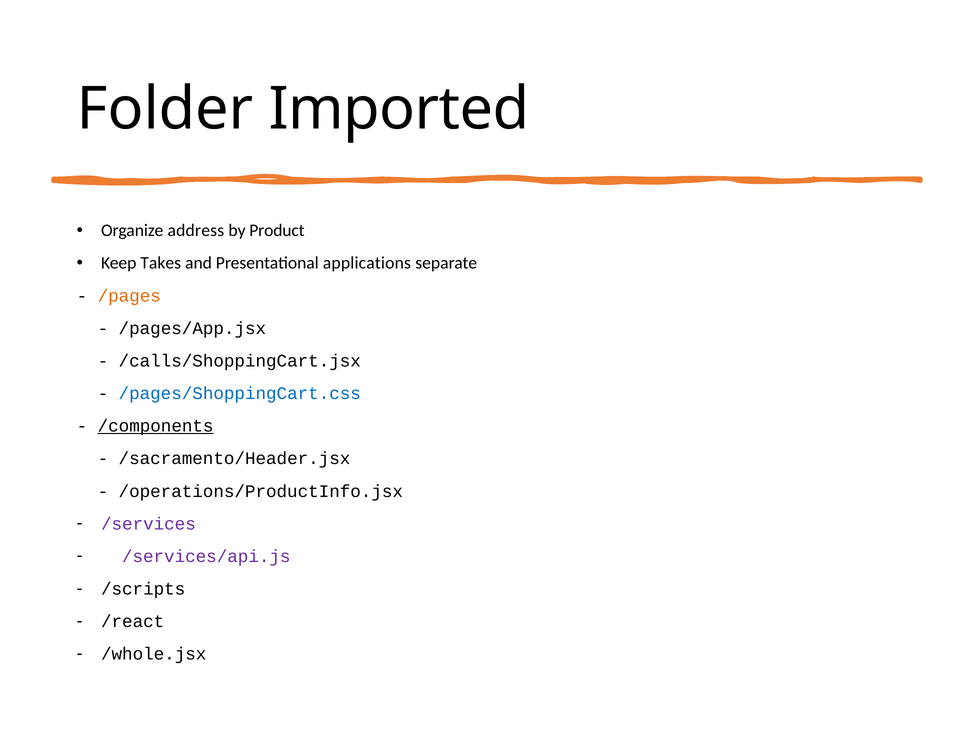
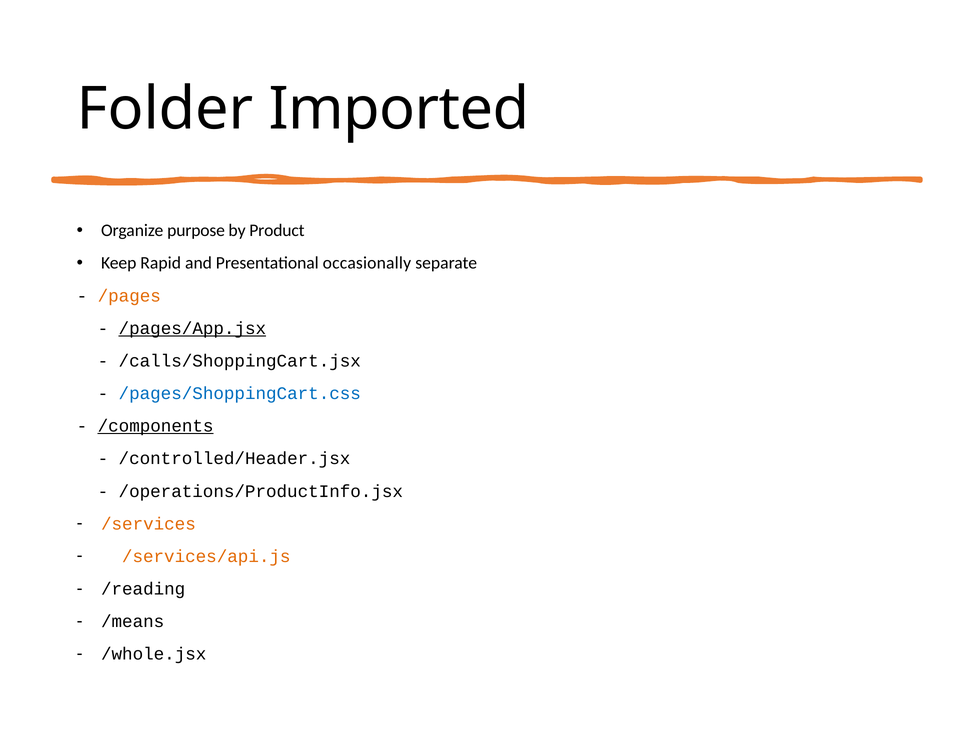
address: address -> purpose
Takes: Takes -> Rapid
applications: applications -> occasionally
/pages/App.jsx underline: none -> present
/sacramento/Header.jsx: /sacramento/Header.jsx -> /controlled/Header.jsx
/services colour: purple -> orange
/services/api.js colour: purple -> orange
/scripts: /scripts -> /reading
/react: /react -> /means
